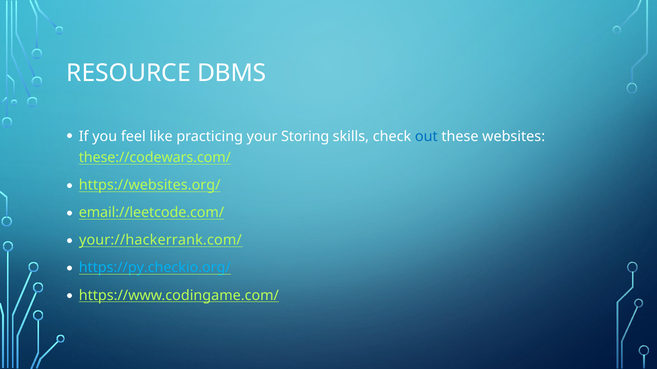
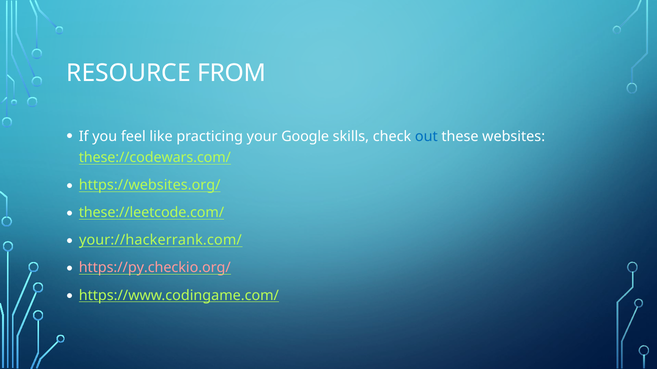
DBMS: DBMS -> FROM
Storing: Storing -> Google
email://leetcode.com/: email://leetcode.com/ -> these://leetcode.com/
https://py.checkio.org/ colour: light blue -> pink
